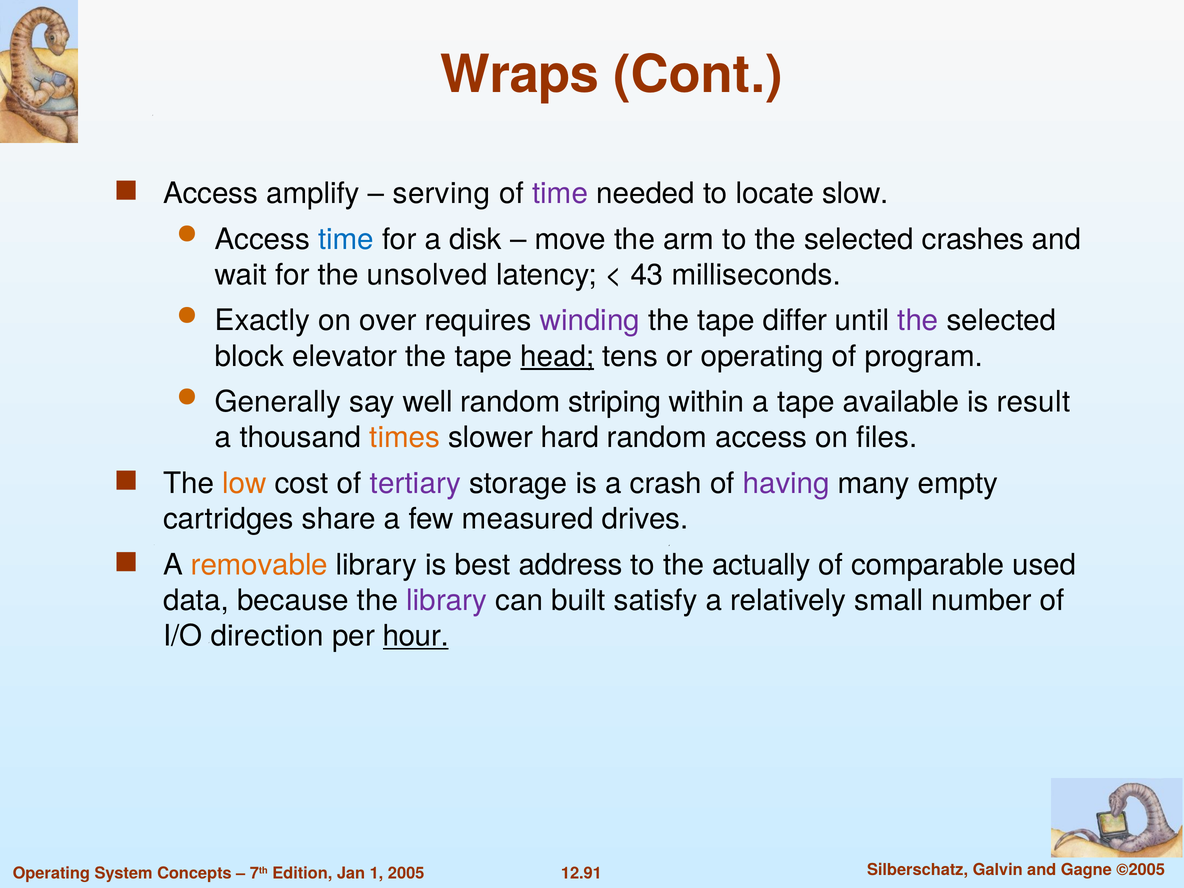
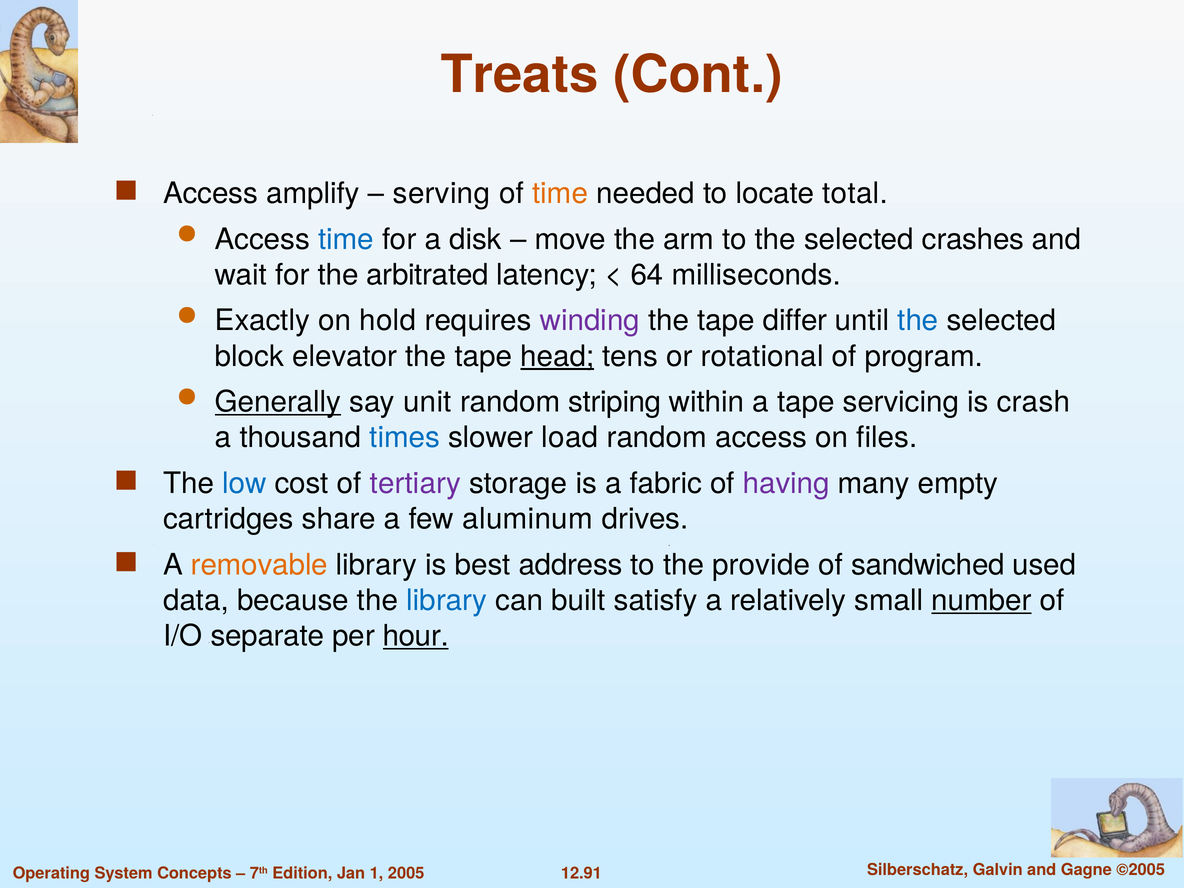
Wraps: Wraps -> Treats
time at (560, 193) colour: purple -> orange
slow: slow -> total
unsolved: unsolved -> arbitrated
43: 43 -> 64
over: over -> hold
the at (918, 321) colour: purple -> blue
or operating: operating -> rotational
Generally underline: none -> present
well: well -> unit
available: available -> servicing
result: result -> crash
times colour: orange -> blue
hard: hard -> load
low colour: orange -> blue
crash: crash -> fabric
measured: measured -> aluminum
actually: actually -> provide
comparable: comparable -> sandwiched
library at (447, 600) colour: purple -> blue
number underline: none -> present
direction: direction -> separate
